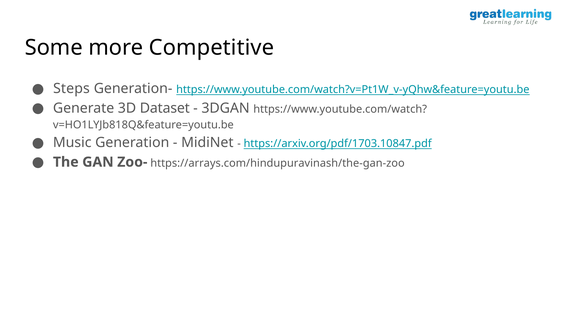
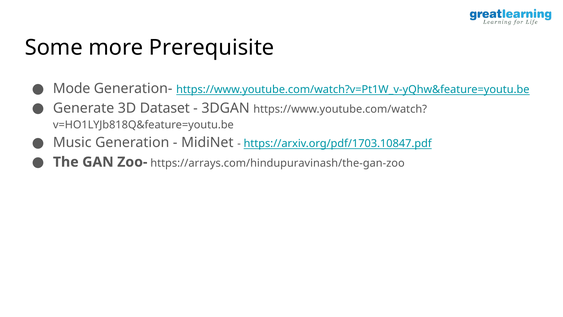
Competitive: Competitive -> Prerequisite
Steps: Steps -> Mode
